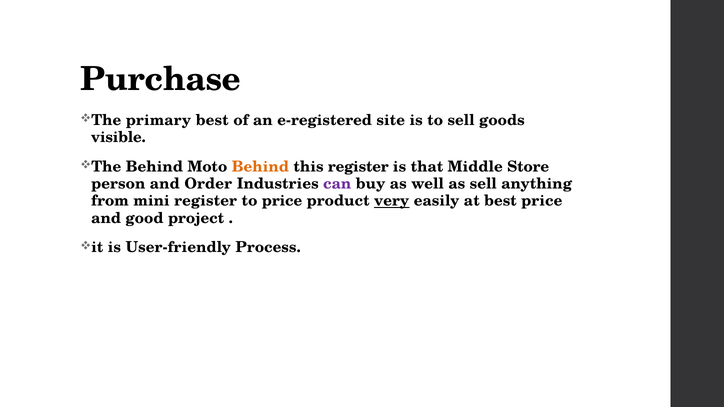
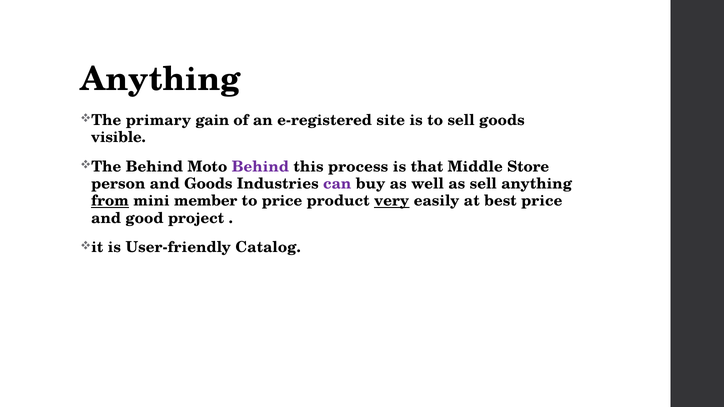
Purchase at (161, 80): Purchase -> Anything
primary best: best -> gain
Behind at (260, 167) colour: orange -> purple
this register: register -> process
and Order: Order -> Goods
from underline: none -> present
mini register: register -> member
Process: Process -> Catalog
